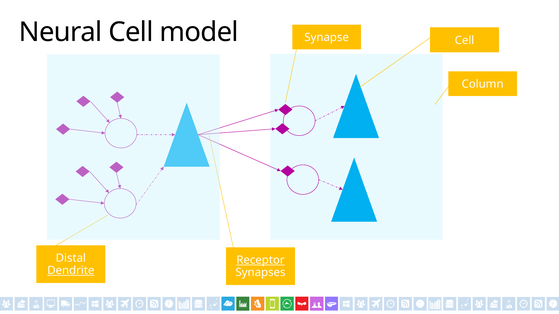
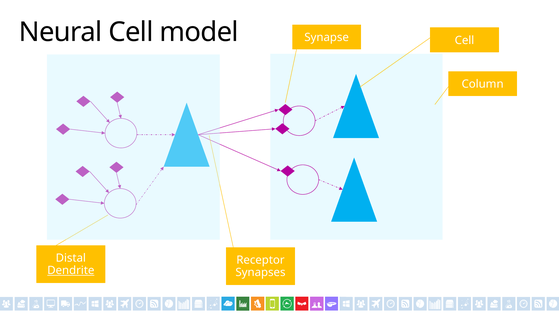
Receptor underline: present -> none
